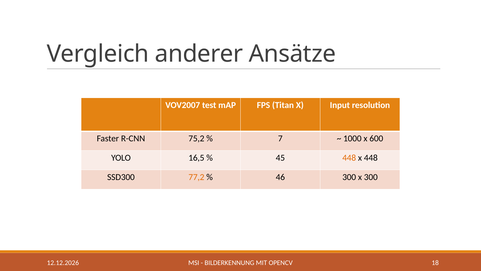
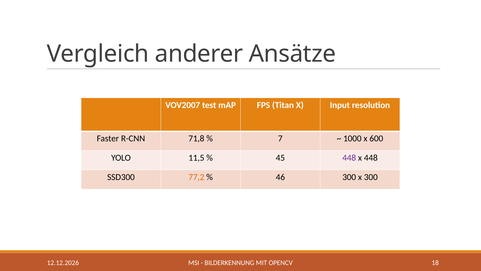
75,2: 75,2 -> 71,8
16,5: 16,5 -> 11,5
448 at (349, 158) colour: orange -> purple
